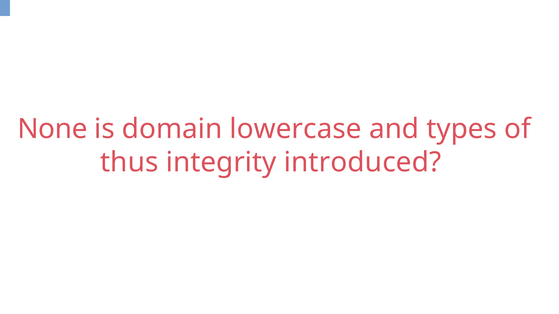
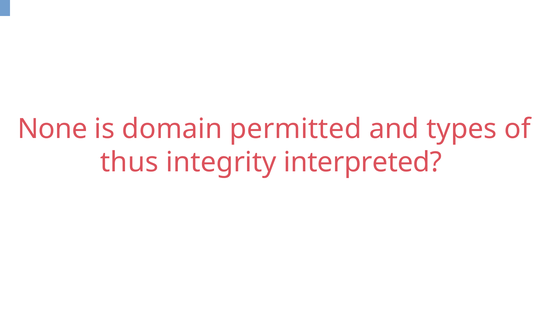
lowercase: lowercase -> permitted
introduced: introduced -> interpreted
